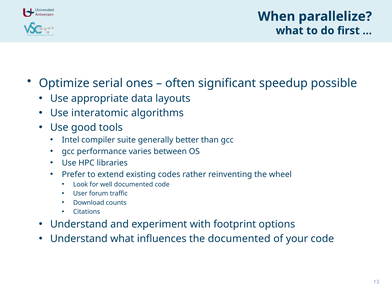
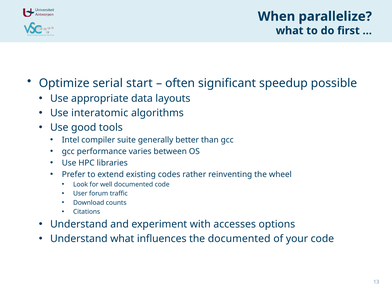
ones: ones -> start
footprint: footprint -> accesses
